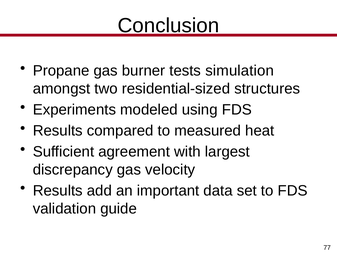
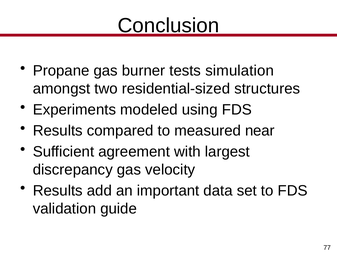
heat: heat -> near
